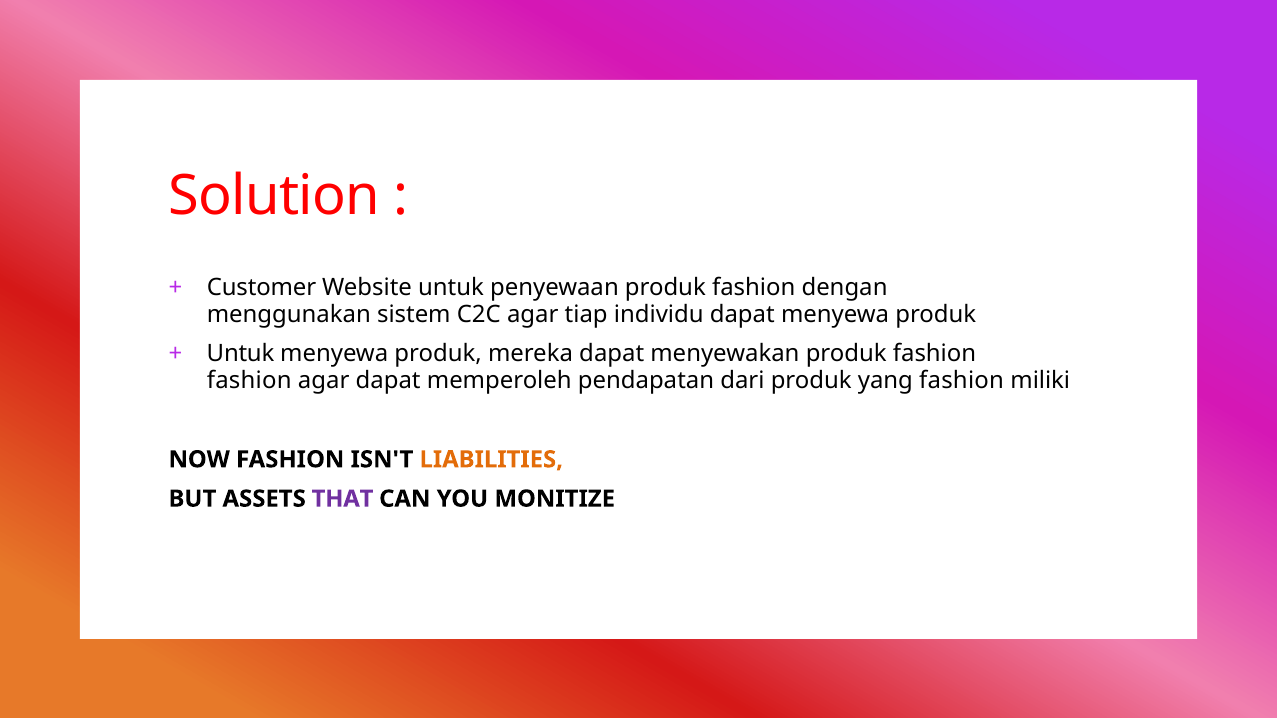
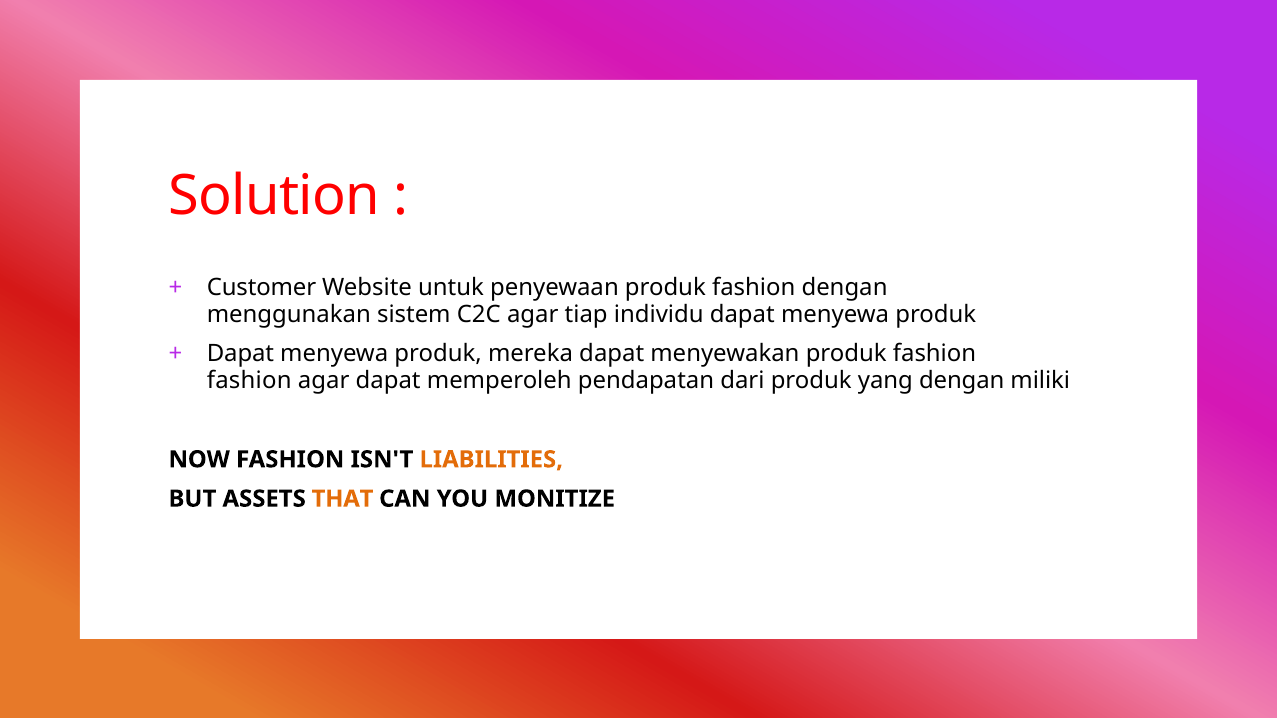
Untuk at (241, 354): Untuk -> Dapat
yang fashion: fashion -> dengan
THAT colour: purple -> orange
